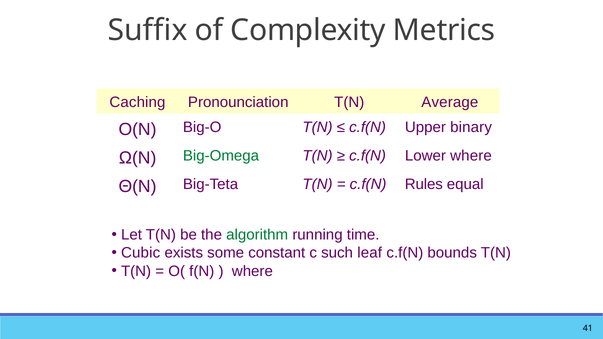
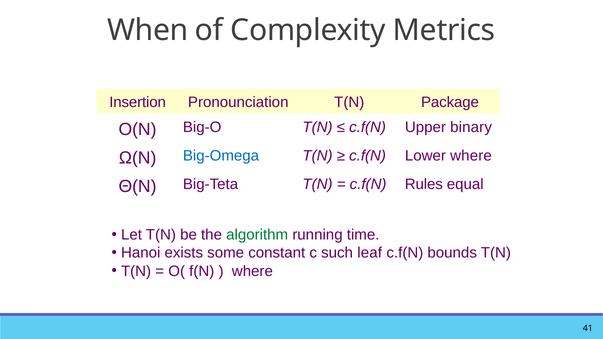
Suffix: Suffix -> When
Caching: Caching -> Insertion
Average: Average -> Package
Big-Omega colour: green -> blue
Cubic: Cubic -> Hanoi
